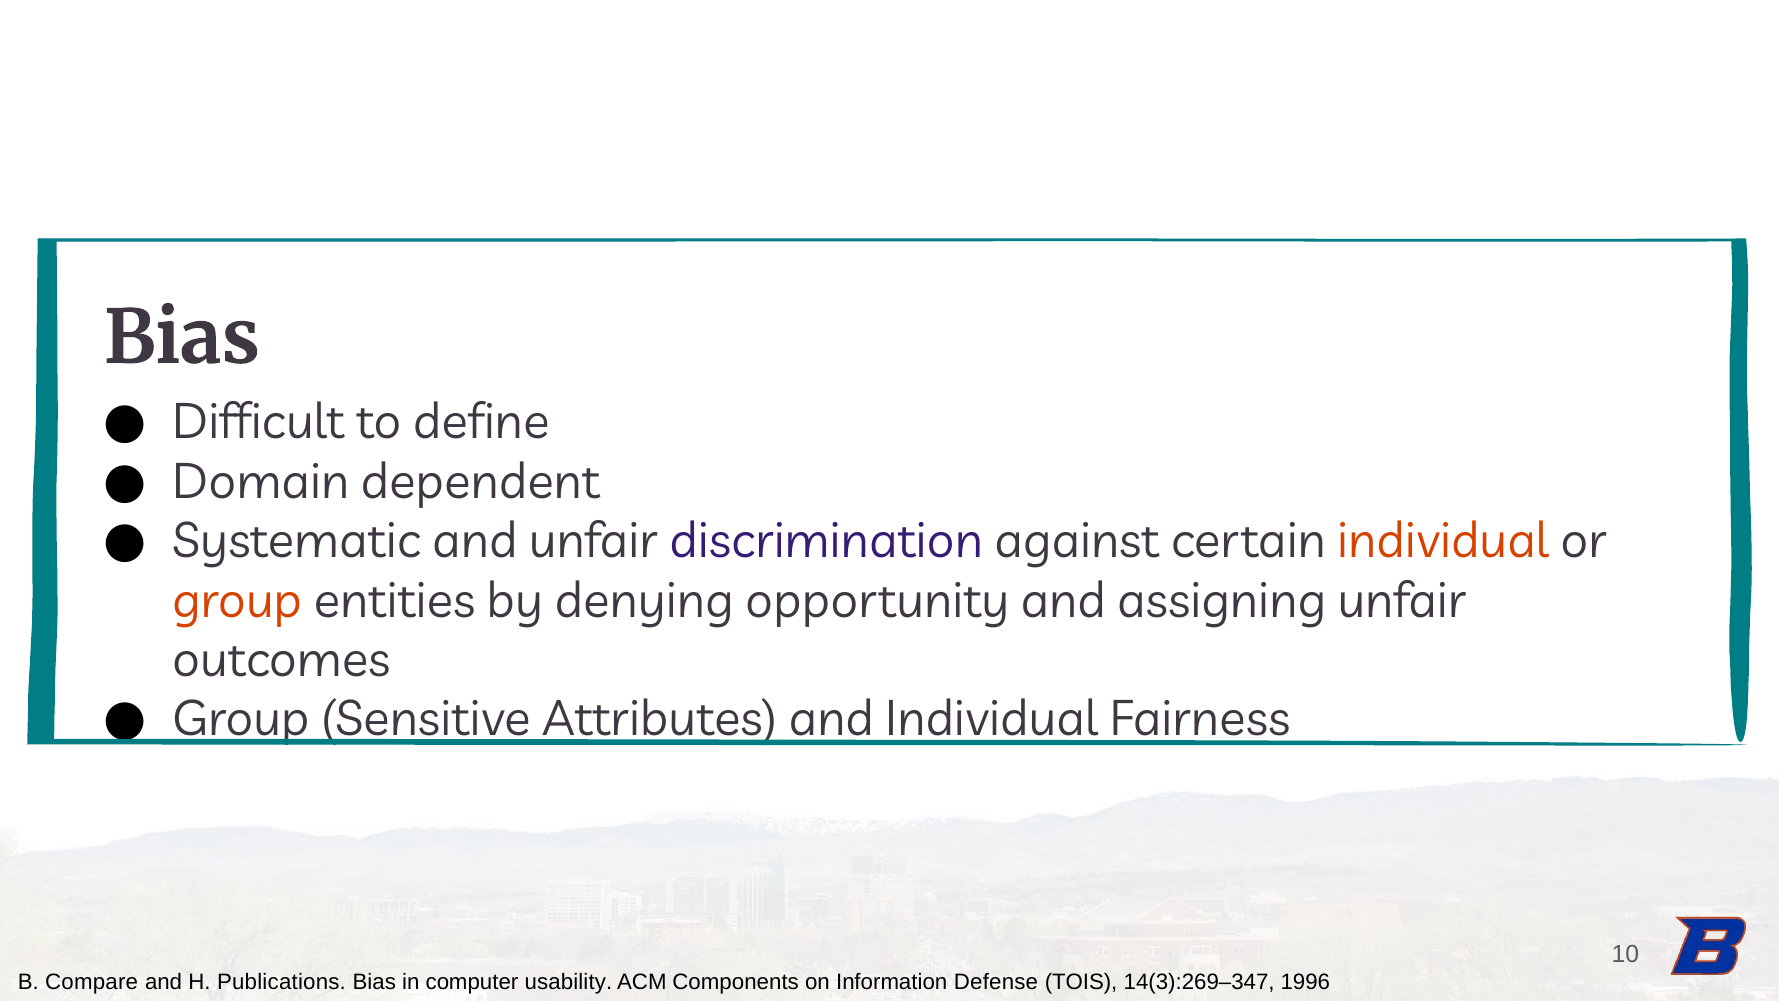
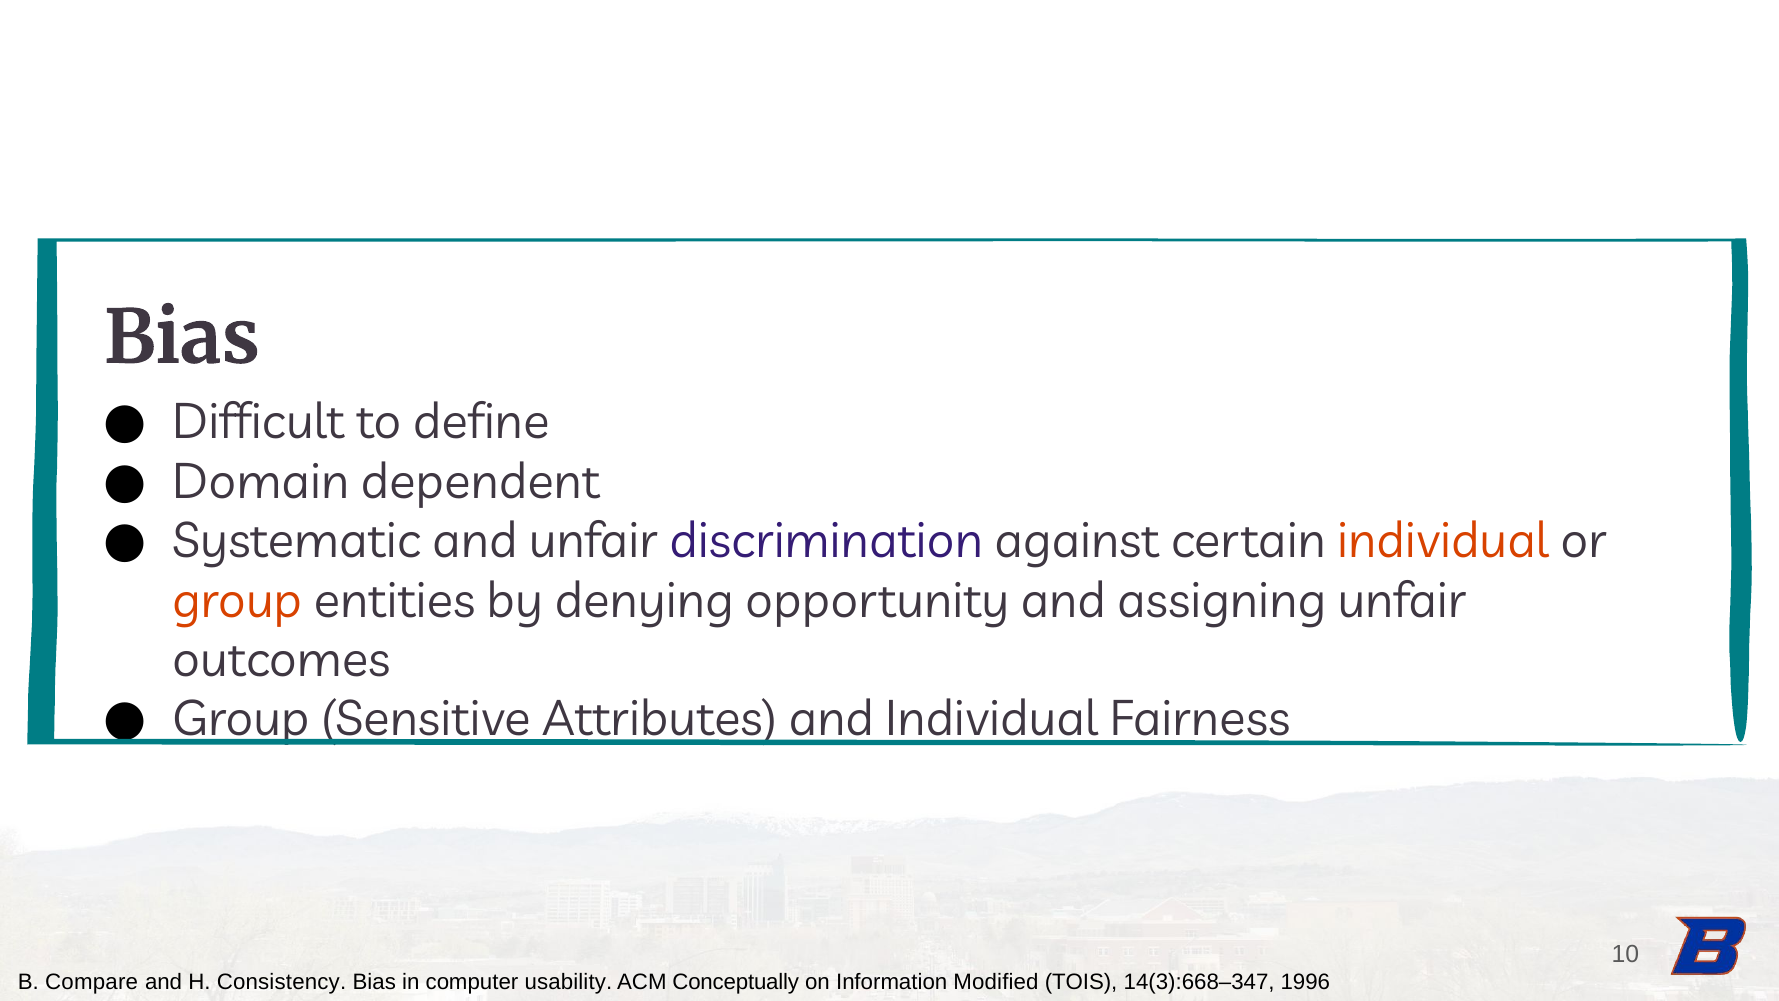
Publications: Publications -> Consistency
Components: Components -> Conceptually
Defense: Defense -> Modified
14(3):269–347: 14(3):269–347 -> 14(3):668–347
